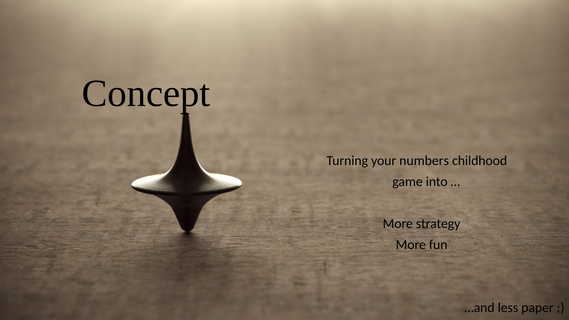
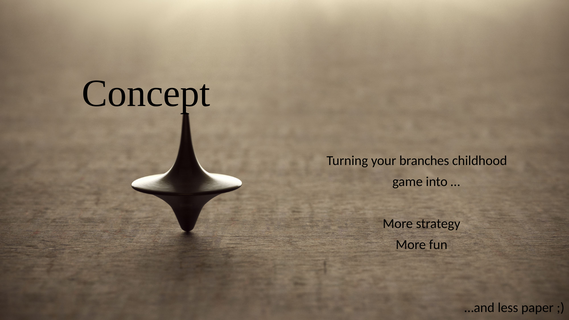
numbers: numbers -> branches
